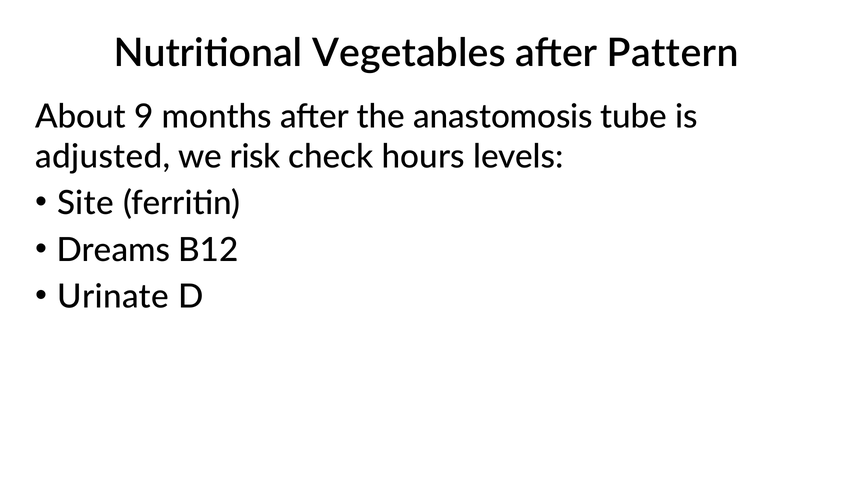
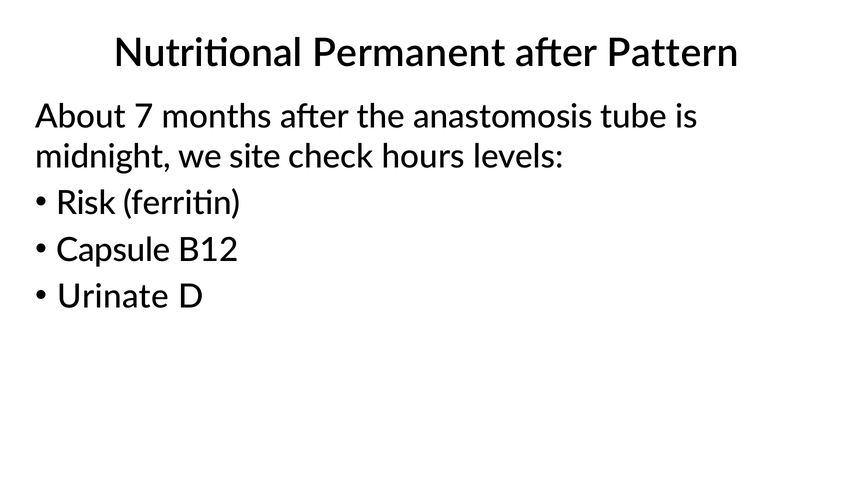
Vegetables: Vegetables -> Permanent
9: 9 -> 7
adjusted: adjusted -> midnight
risk: risk -> site
Site: Site -> Risk
Dreams: Dreams -> Capsule
